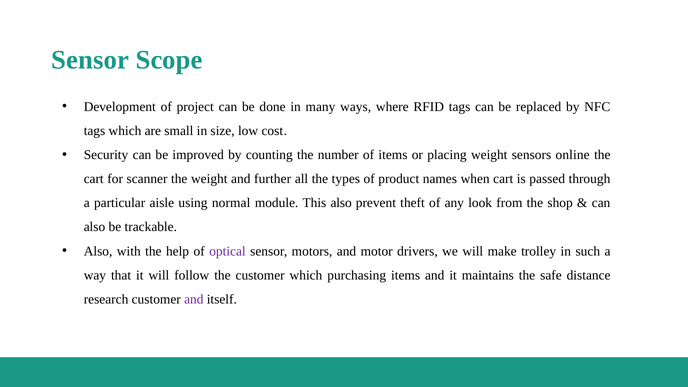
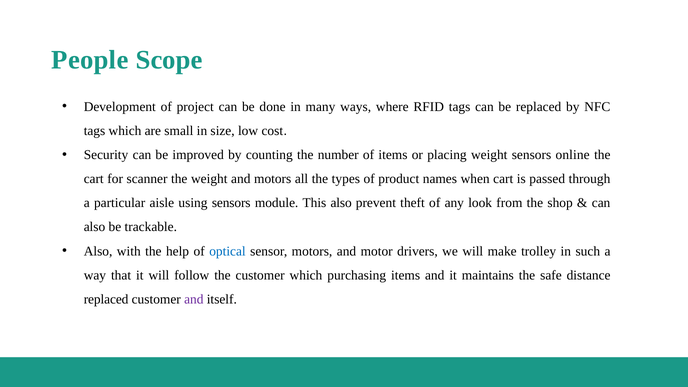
Sensor at (90, 60): Sensor -> People
and further: further -> motors
using normal: normal -> sensors
optical colour: purple -> blue
research at (106, 299): research -> replaced
